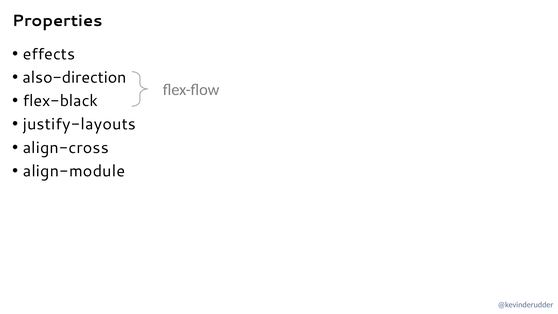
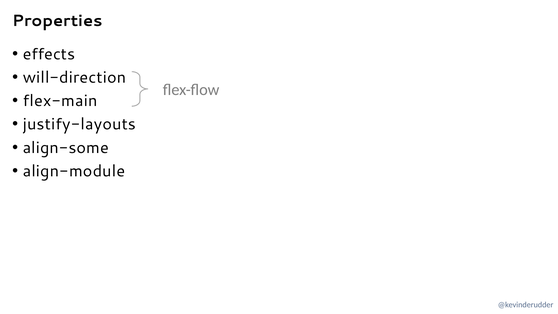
also-direction: also-direction -> will-direction
flex-black: flex-black -> flex-main
align-cross: align-cross -> align-some
